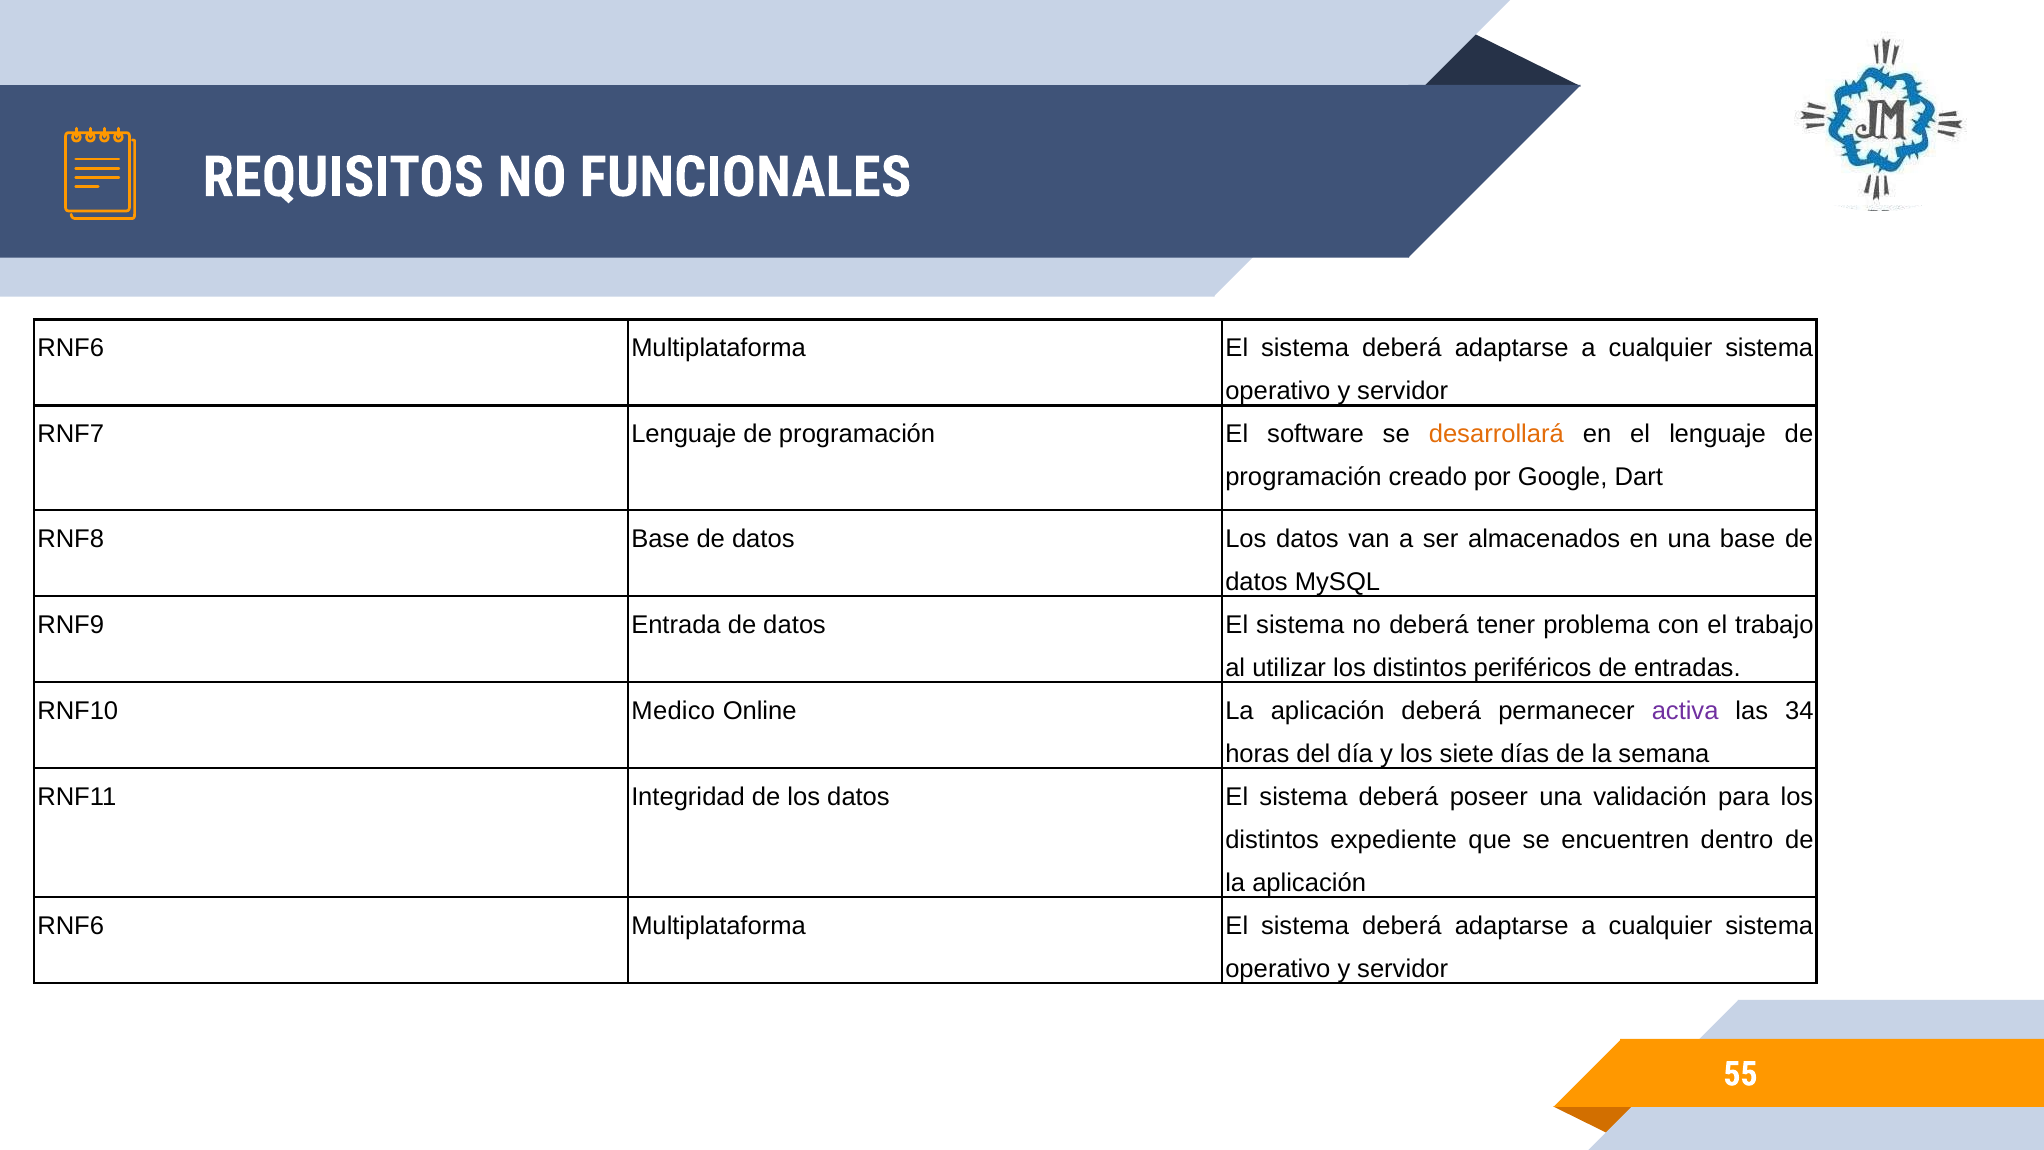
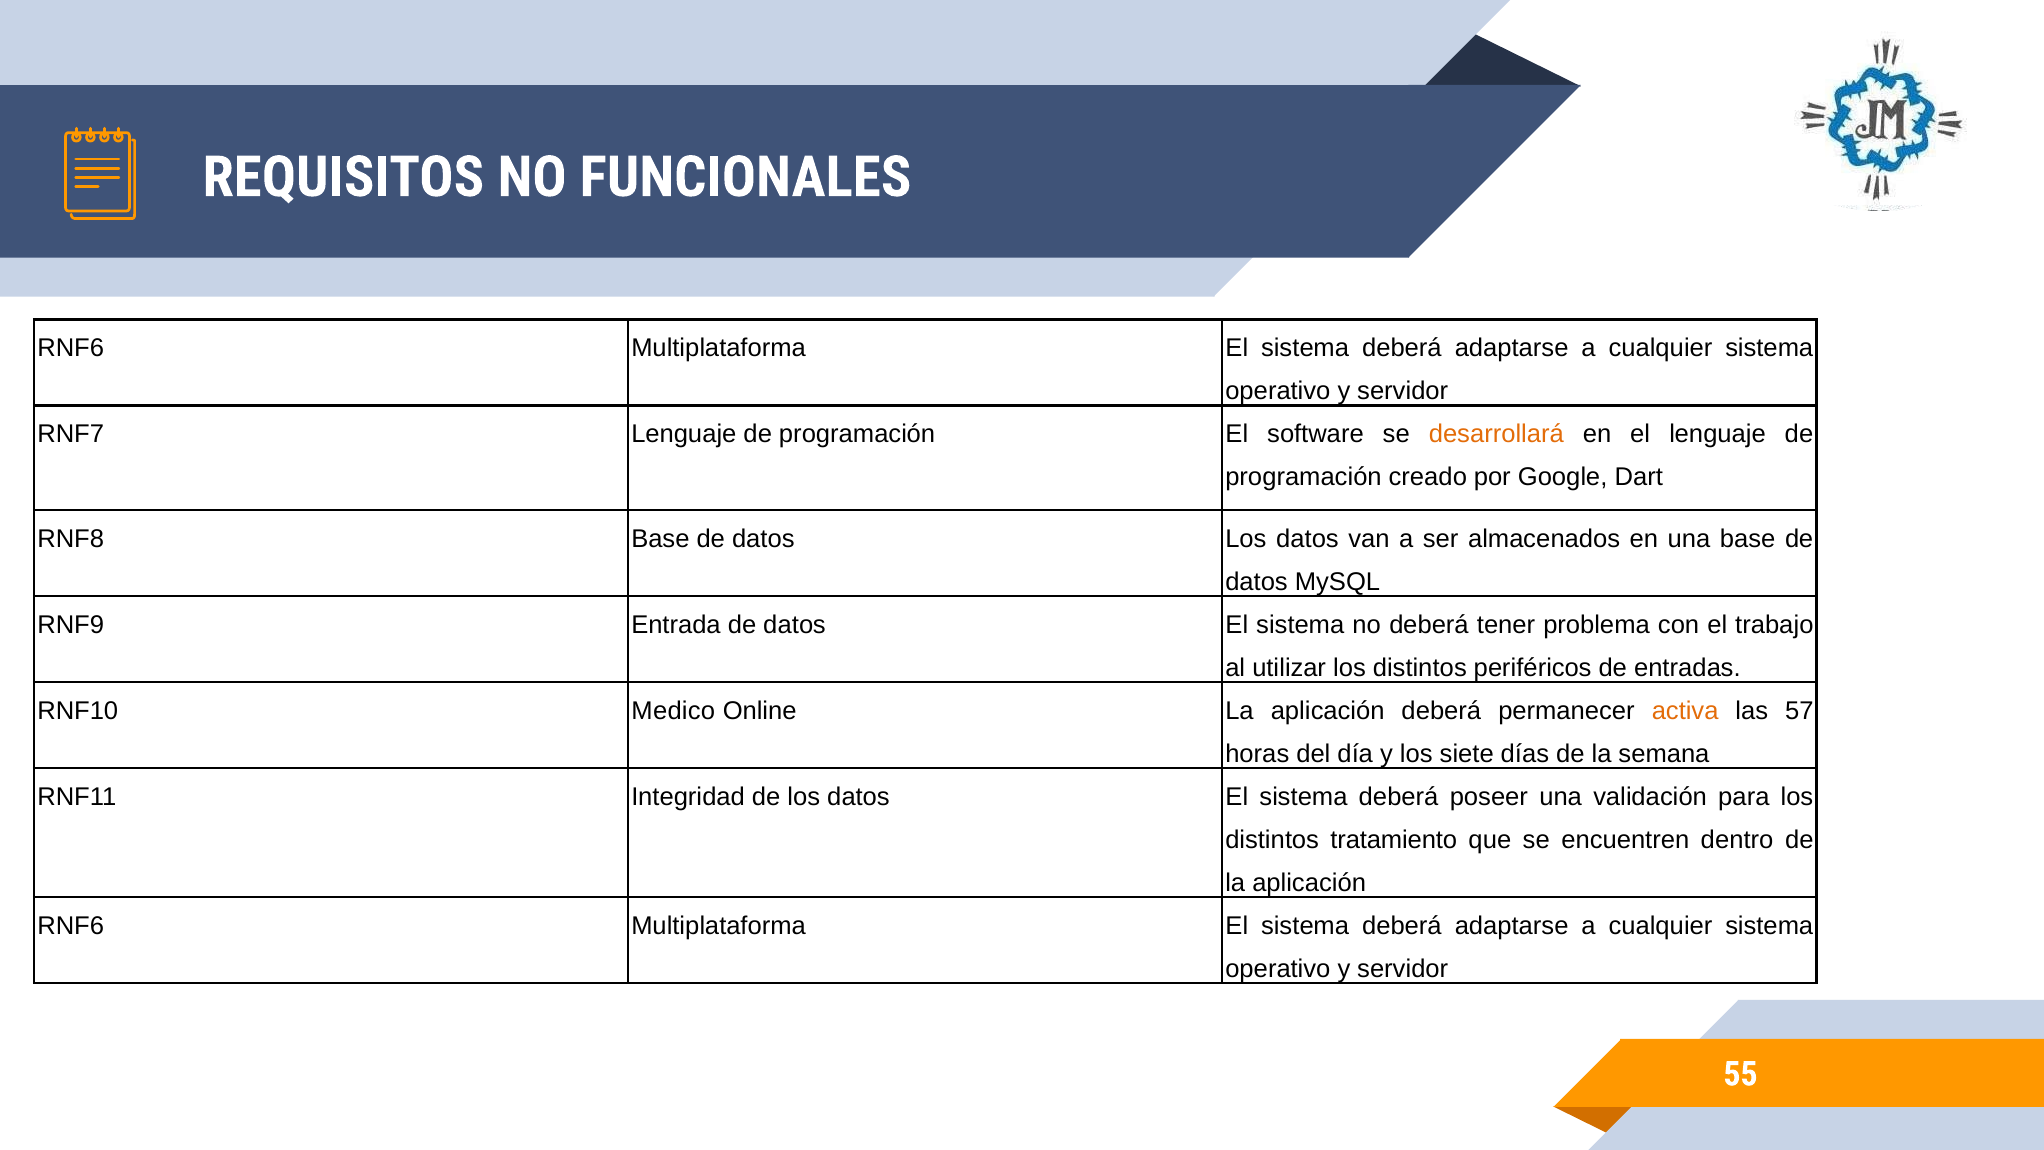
activa colour: purple -> orange
34: 34 -> 57
expediente: expediente -> tratamiento
